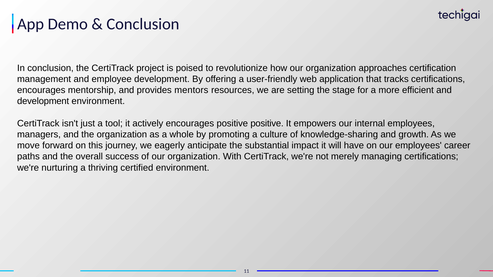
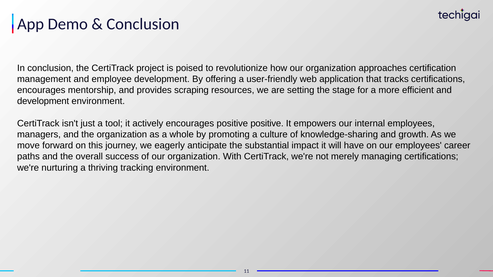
mentors: mentors -> scraping
certified: certified -> tracking
